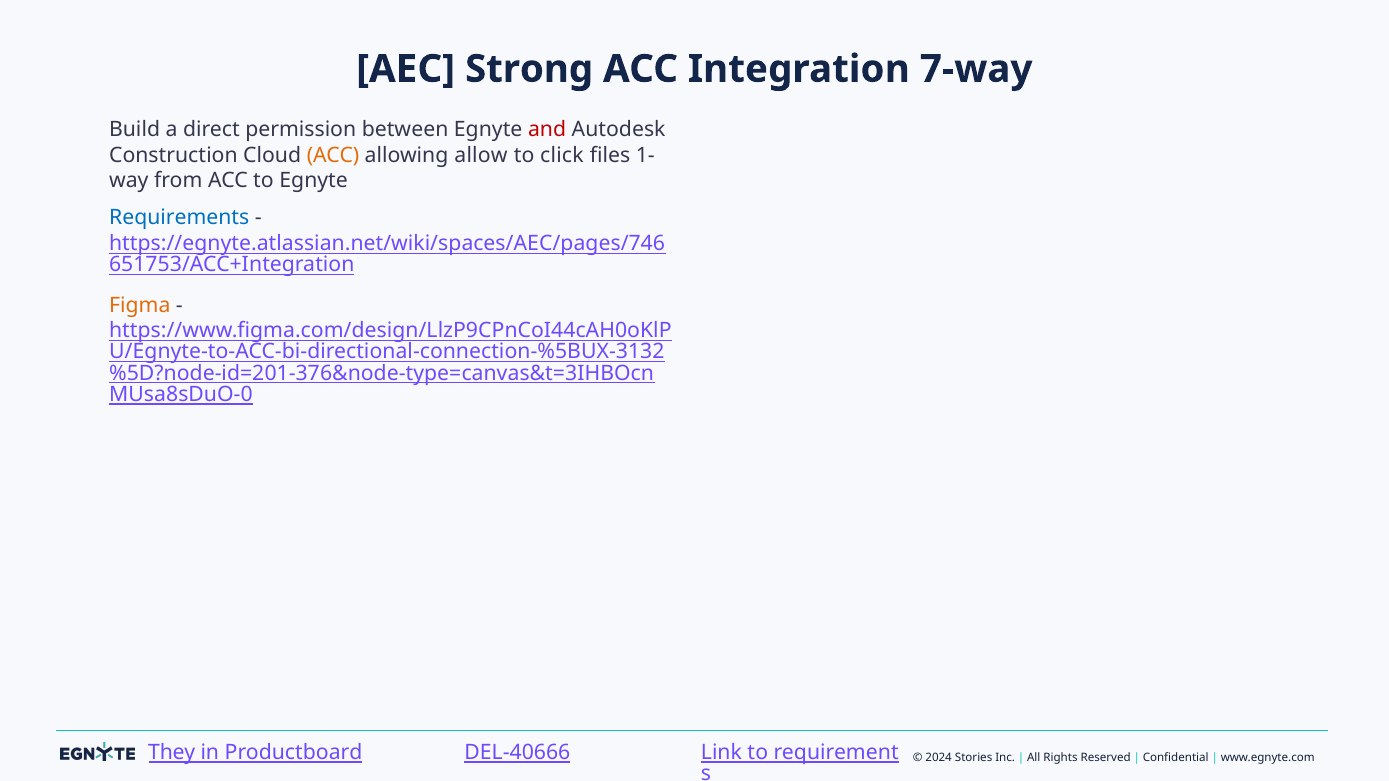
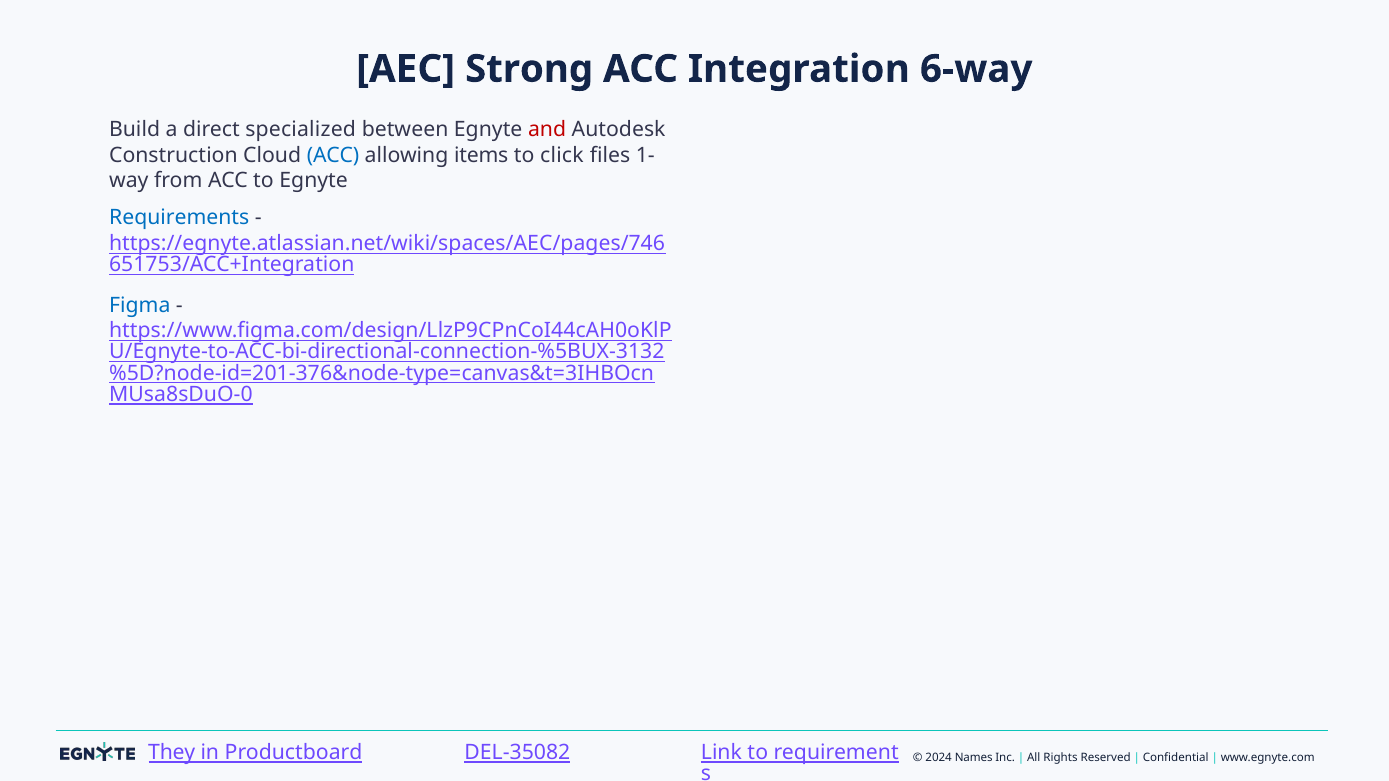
7-way: 7-way -> 6-way
permission: permission -> specialized
ACC at (333, 156) colour: orange -> blue
allow: allow -> items
Figma colour: orange -> blue
DEL-40666: DEL-40666 -> DEL-35082
Stories: Stories -> Names
